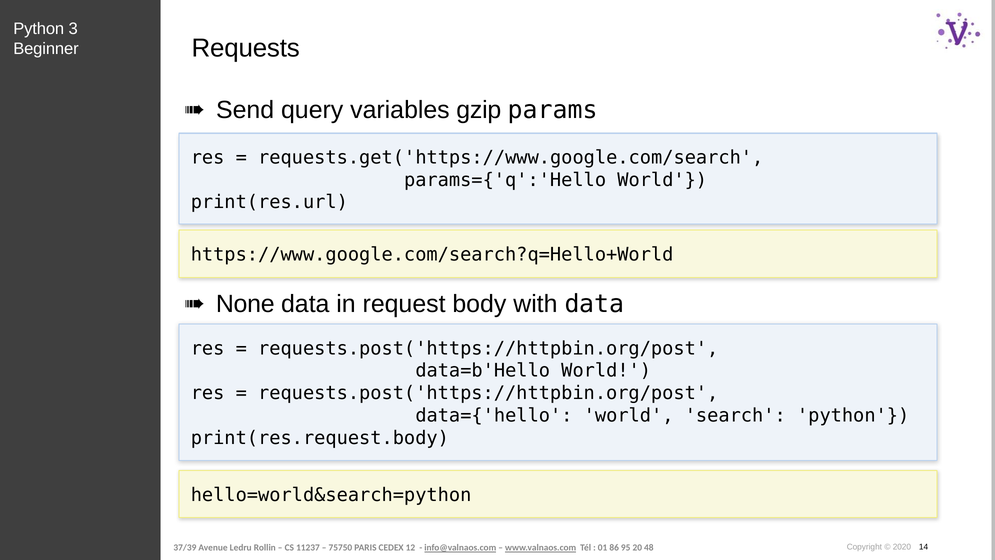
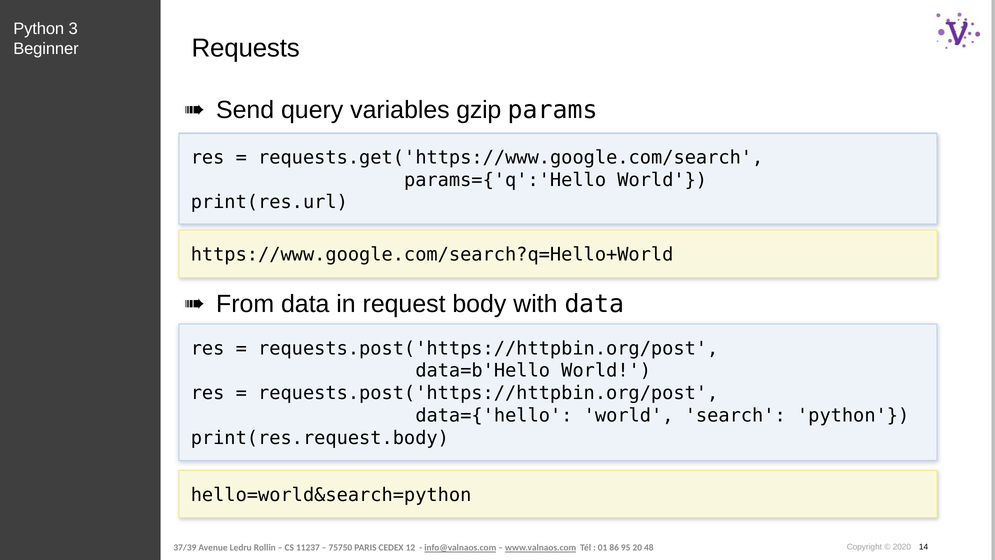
None: None -> From
